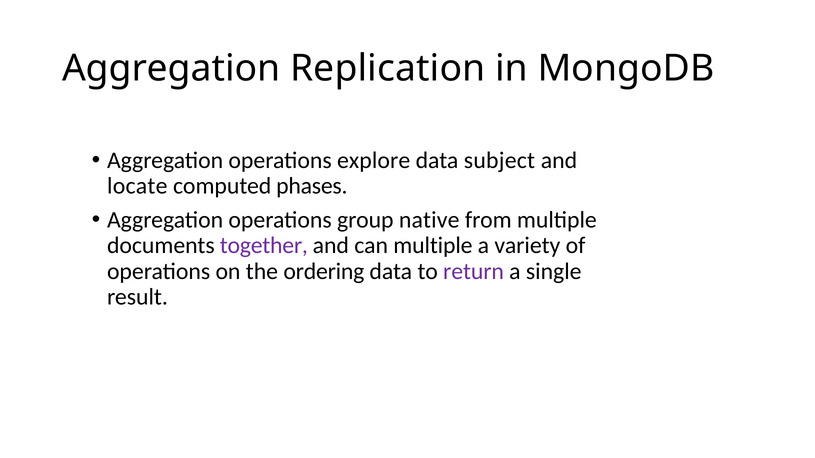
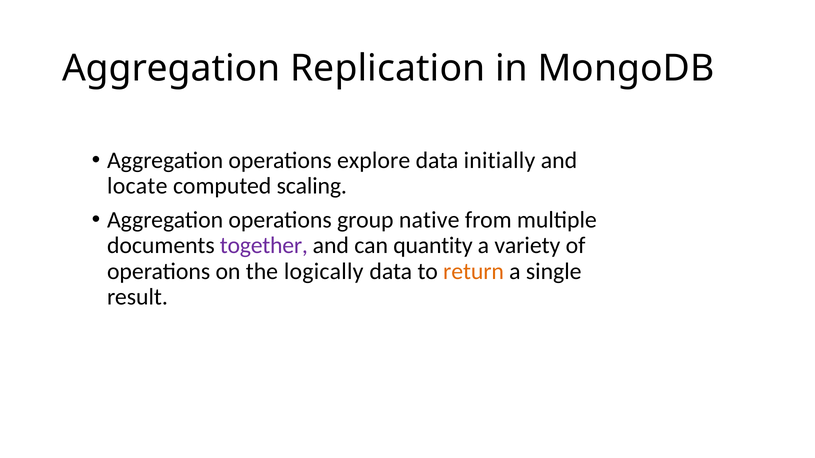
subject: subject -> initially
phases: phases -> scaling
can multiple: multiple -> quantity
ordering: ordering -> logically
return colour: purple -> orange
